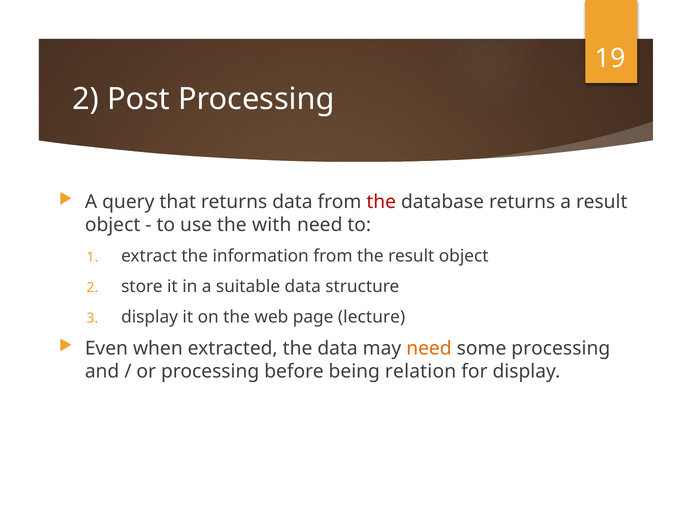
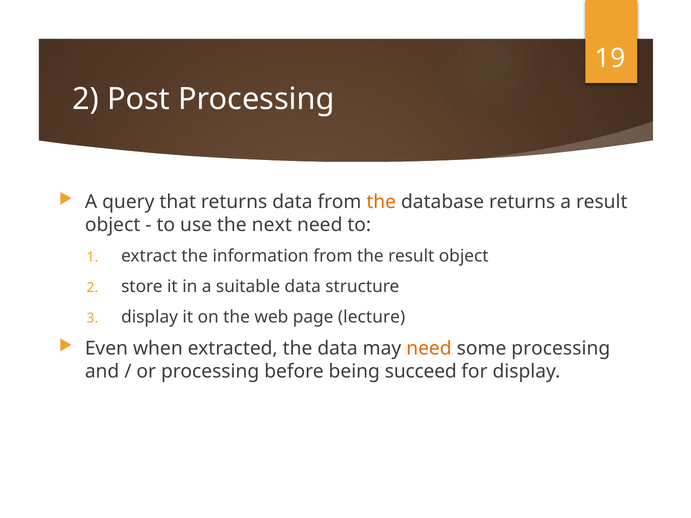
the at (381, 202) colour: red -> orange
with: with -> next
relation: relation -> succeed
